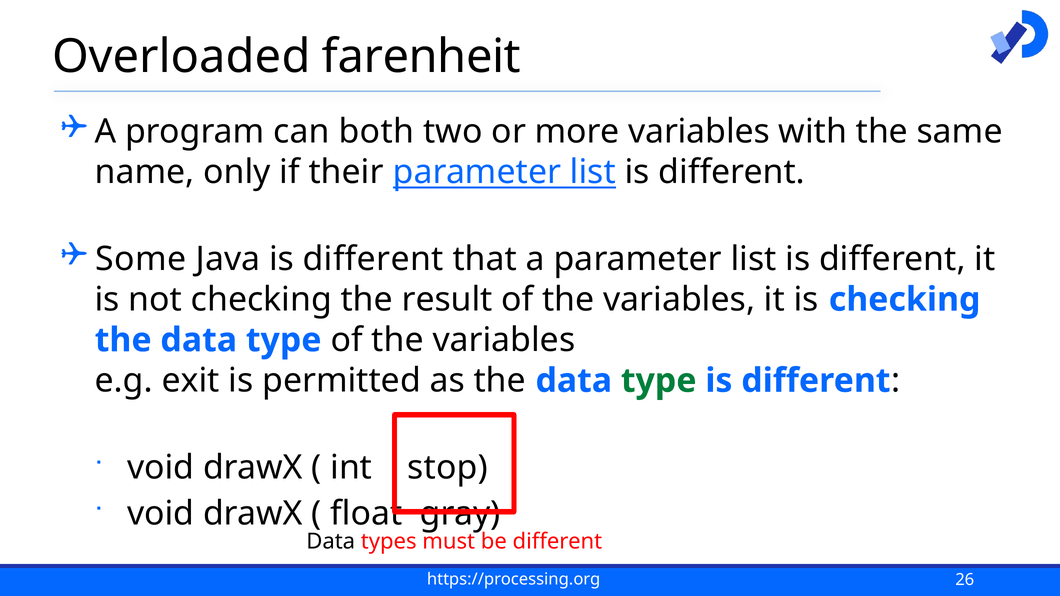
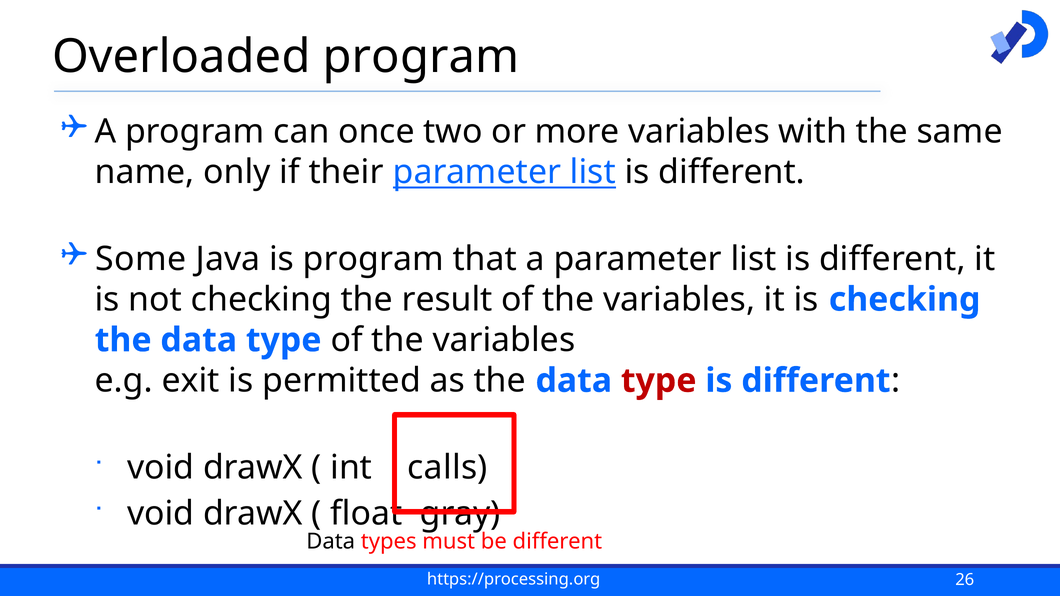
Overloaded farenheit: farenheit -> program
both: both -> once
Java is different: different -> program
type at (659, 381) colour: green -> red
stop: stop -> calls
